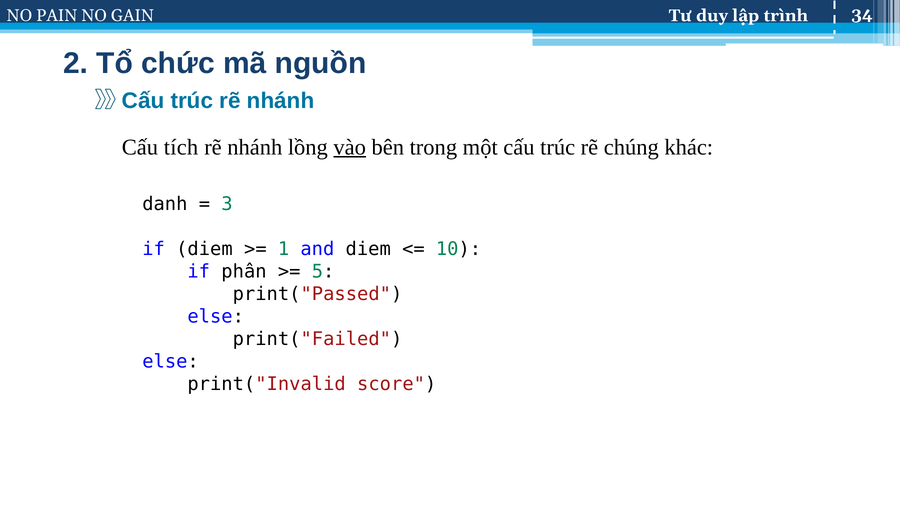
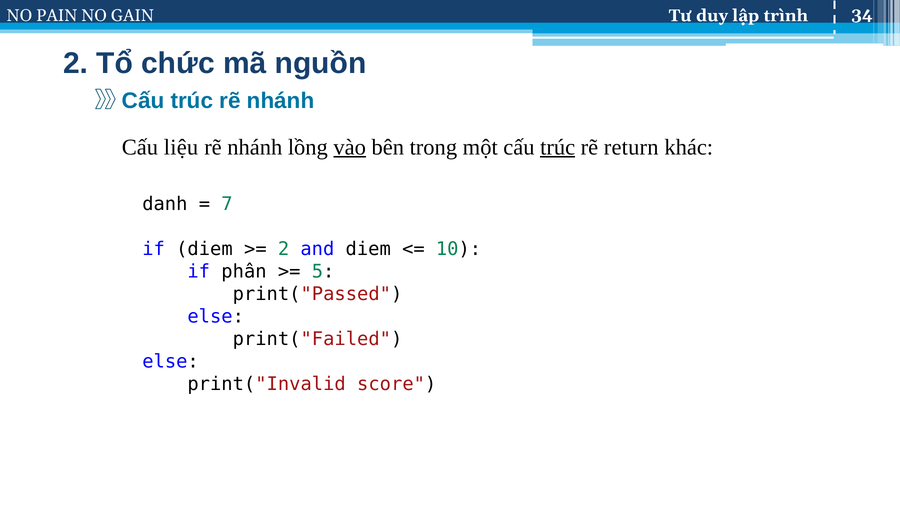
tích: tích -> liệu
trúc at (558, 147) underline: none -> present
chúng: chúng -> return
3: 3 -> 7
1 at (284, 249): 1 -> 2
